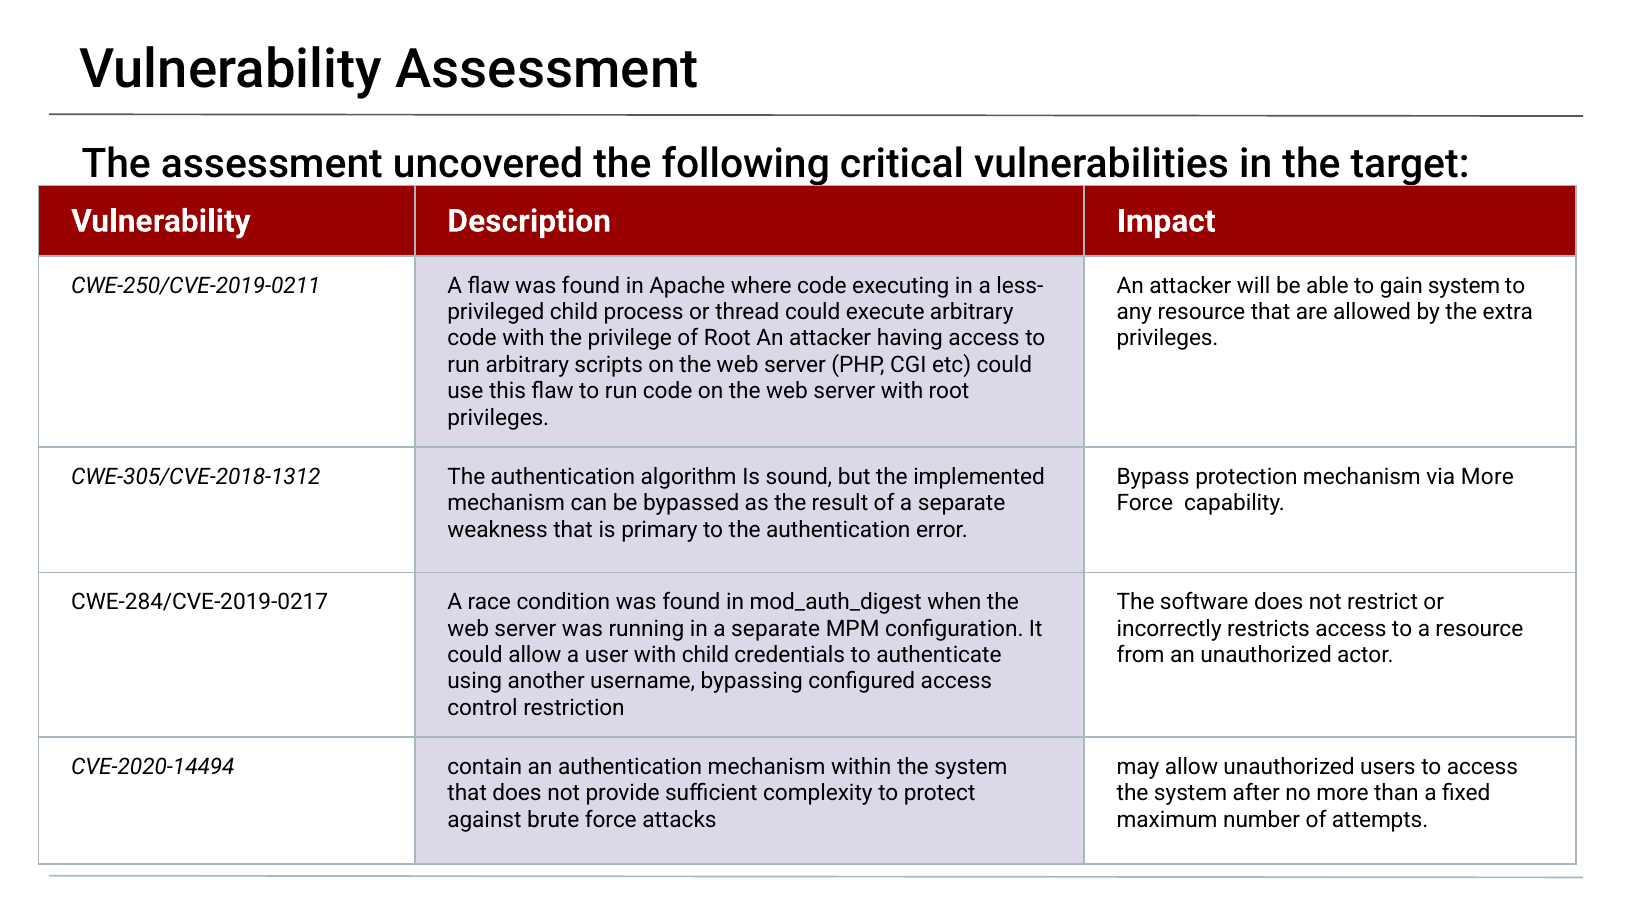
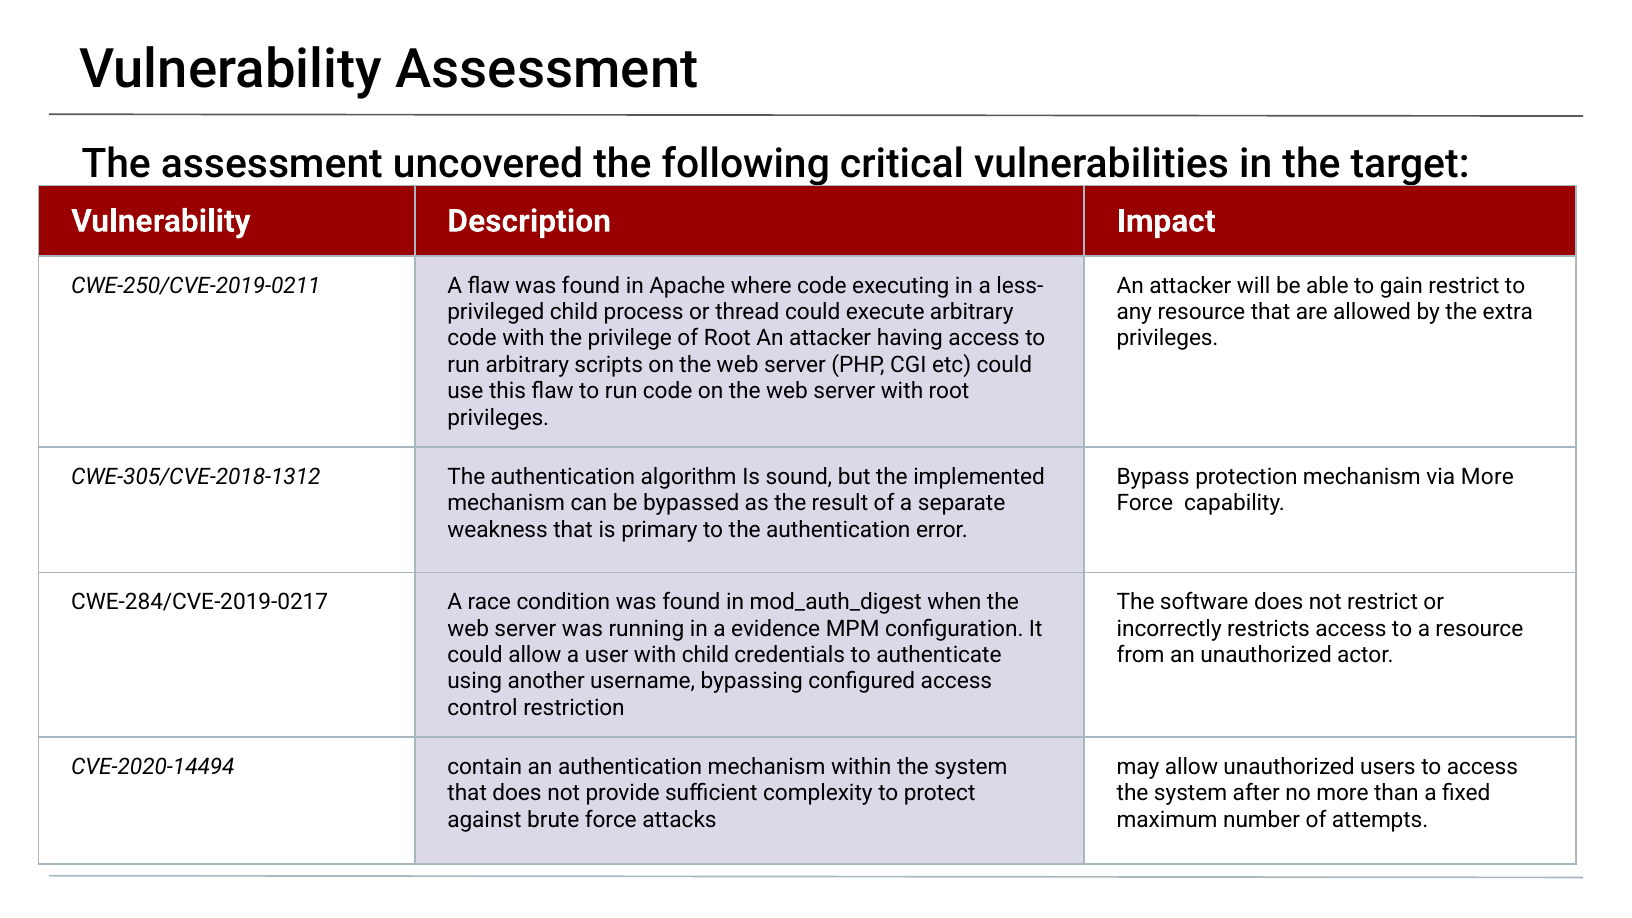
gain system: system -> restrict
in a separate: separate -> evidence
